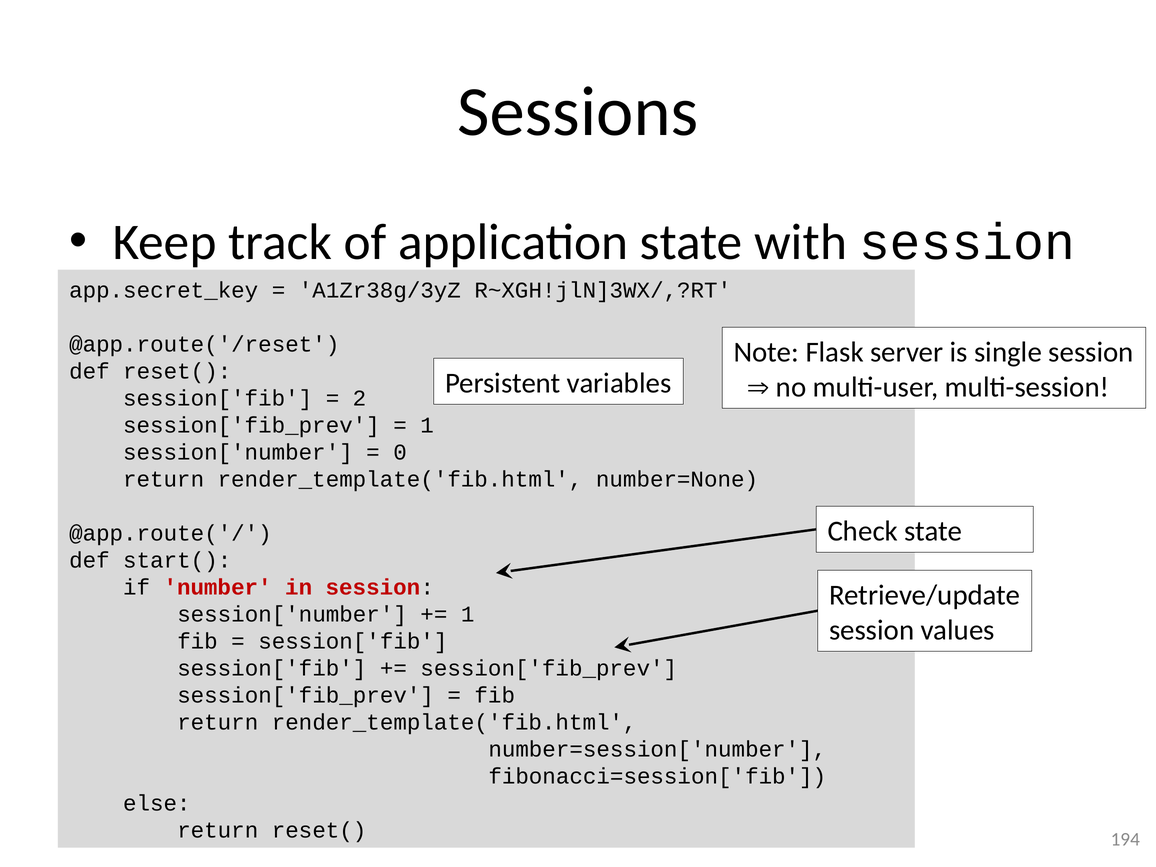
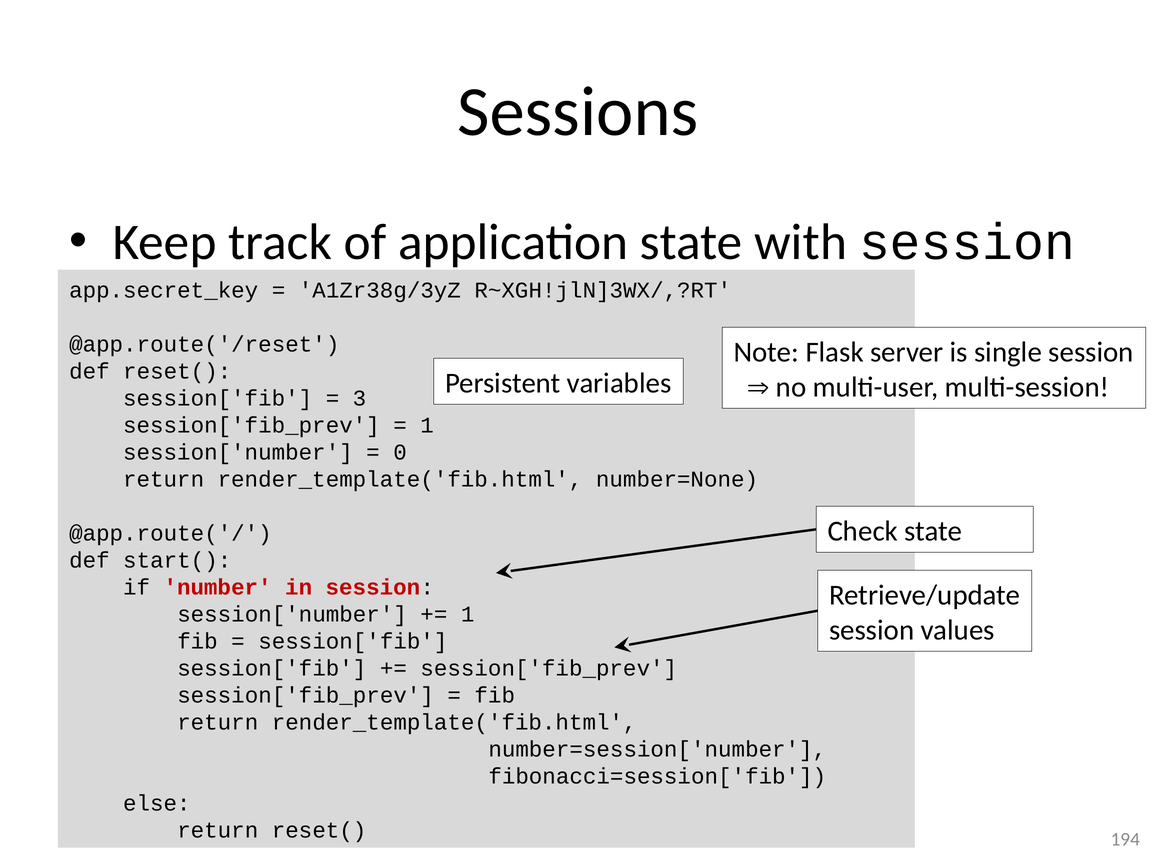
2: 2 -> 3
